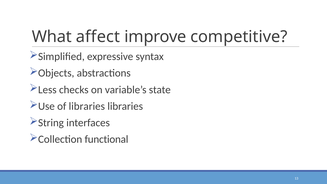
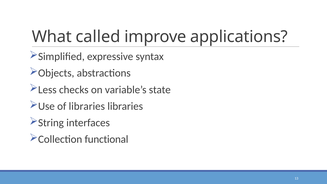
affect: affect -> called
competitive: competitive -> applications
